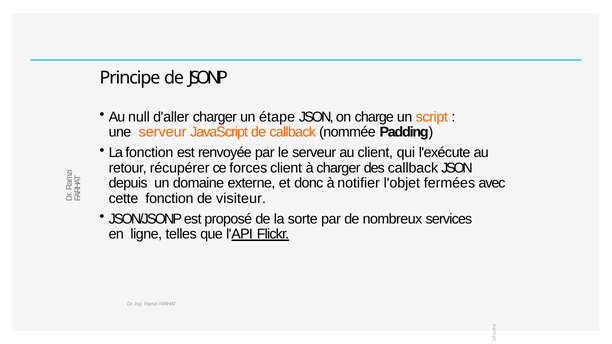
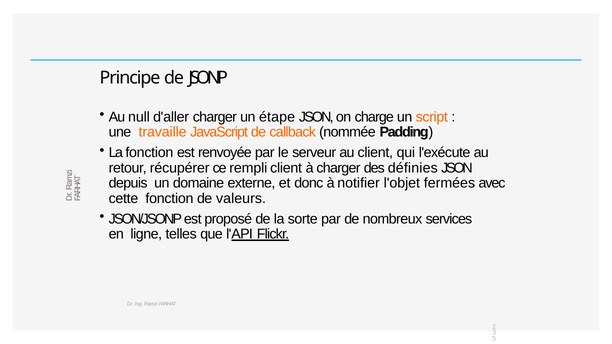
une serveur: serveur -> travaille
forces: forces -> rempli
des callback: callback -> définies
visiteur: visiteur -> valeurs
